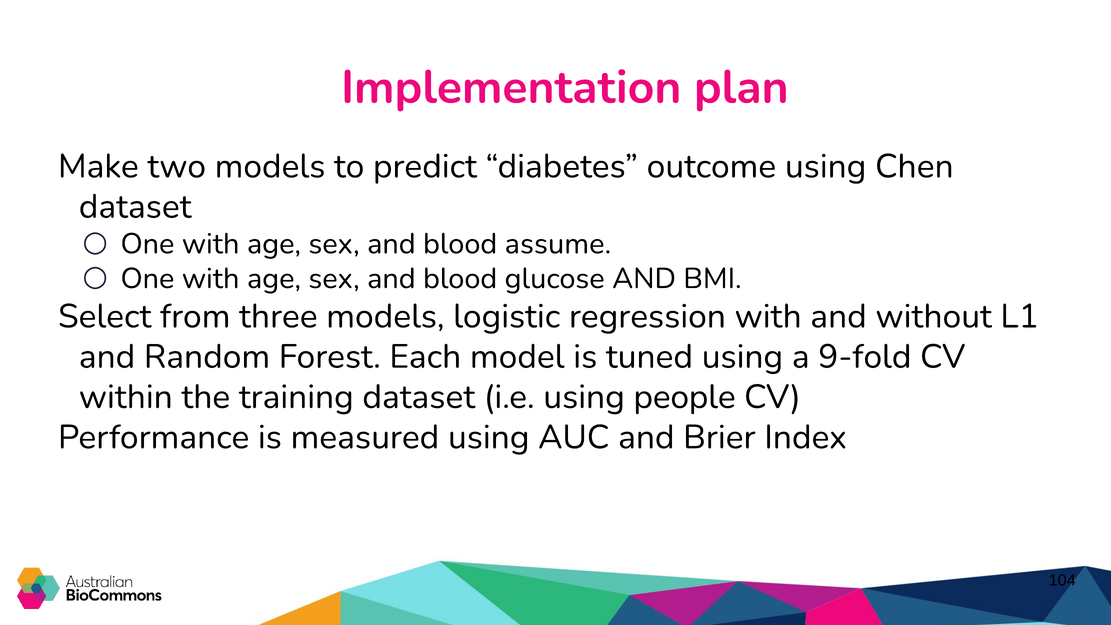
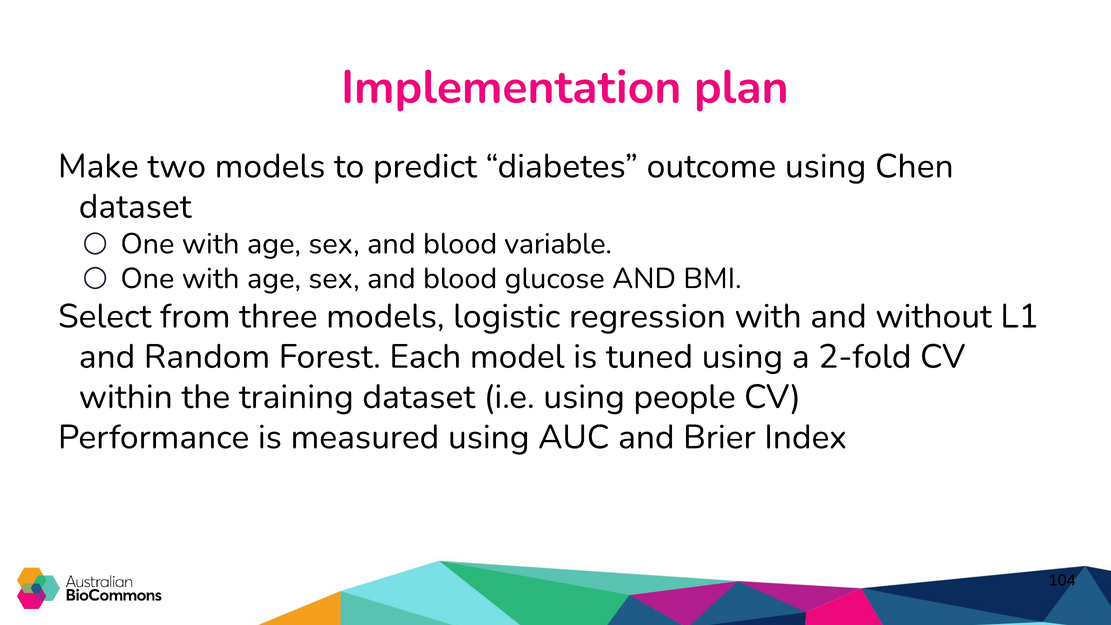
assume: assume -> variable
9-fold: 9-fold -> 2-fold
